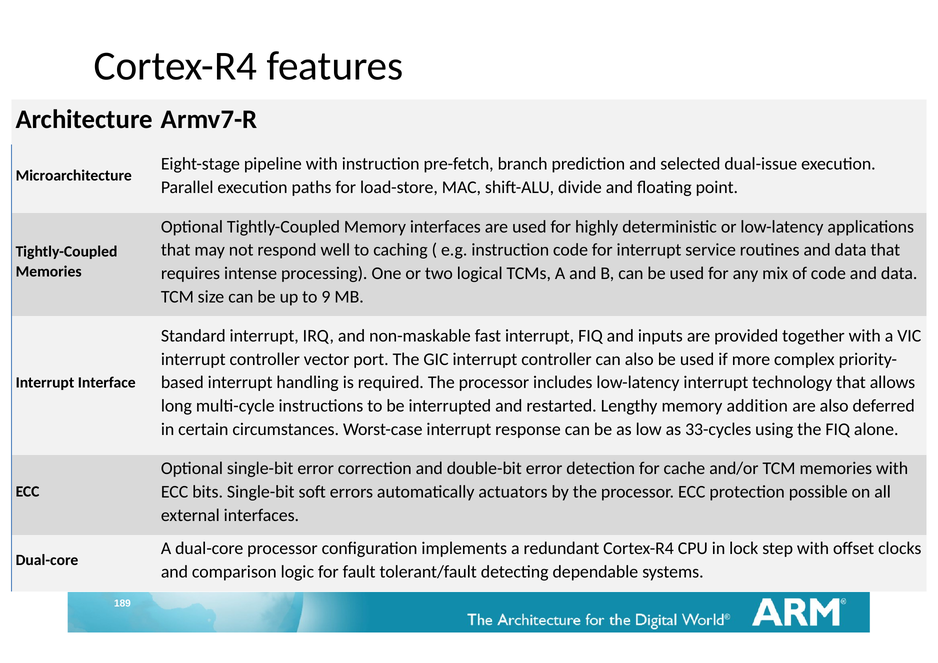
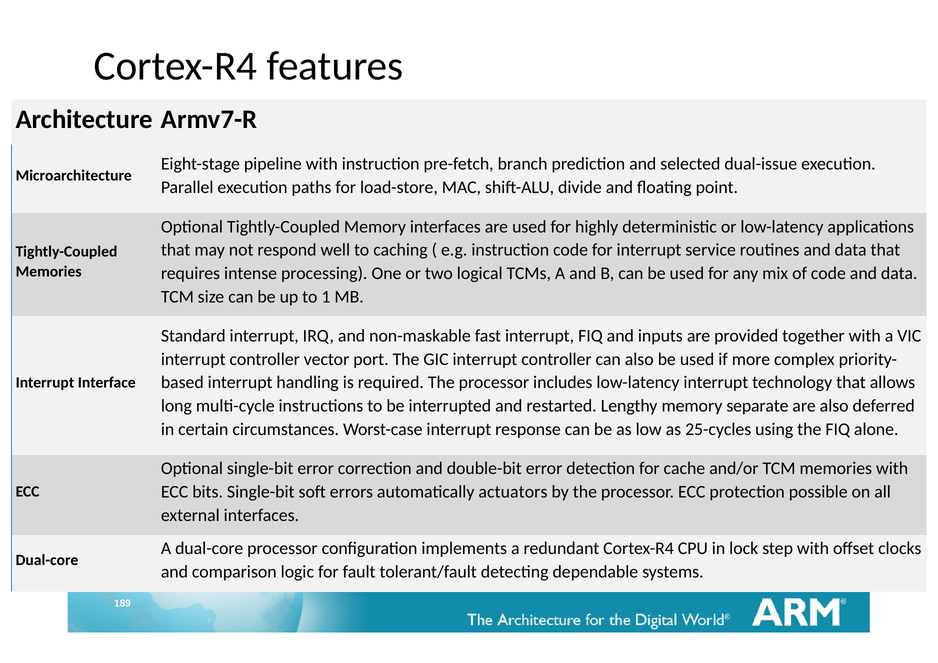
9: 9 -> 1
addition: addition -> separate
33-cycles: 33-cycles -> 25-cycles
